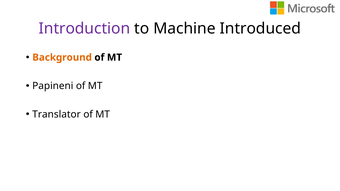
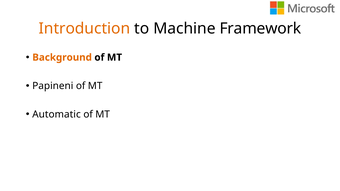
Introduction colour: purple -> orange
Introduced: Introduced -> Framework
Translator: Translator -> Automatic
